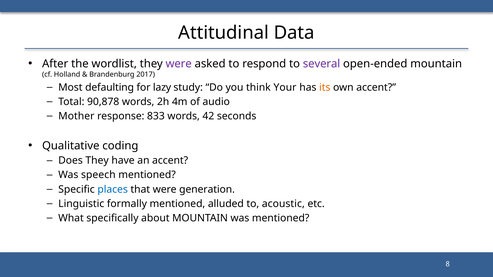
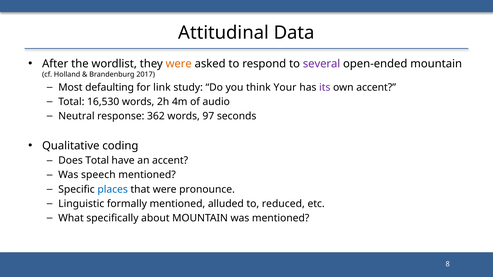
were at (179, 64) colour: purple -> orange
lazy: lazy -> link
its colour: orange -> purple
90,878: 90,878 -> 16,530
Mother: Mother -> Neutral
833: 833 -> 362
42: 42 -> 97
Does They: They -> Total
generation: generation -> pronounce
acoustic: acoustic -> reduced
